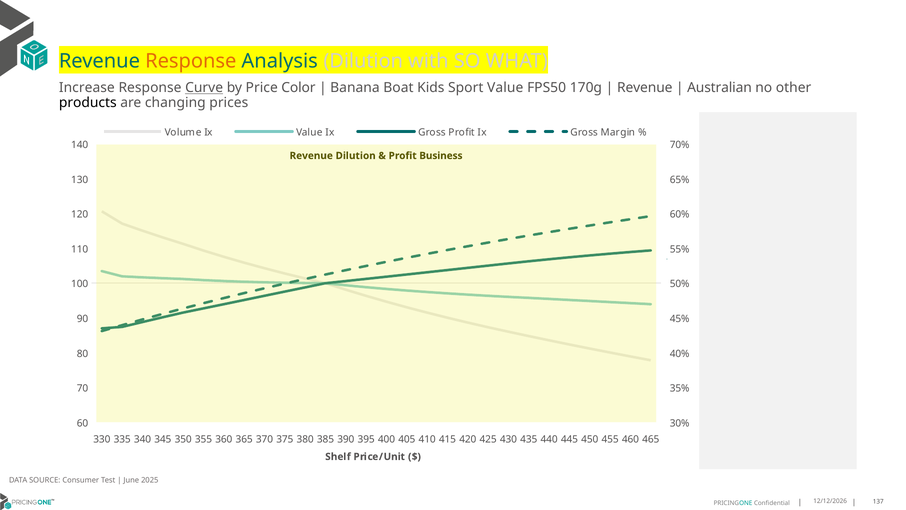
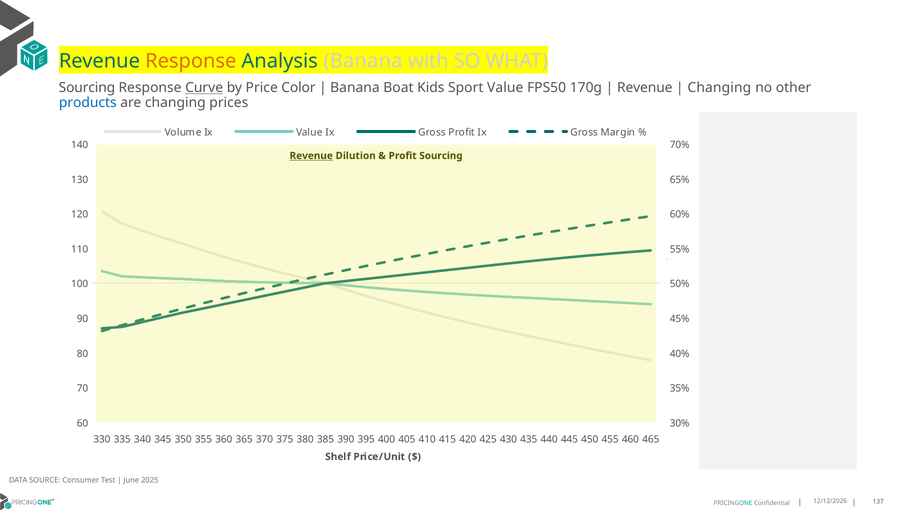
Analysis Dilution: Dilution -> Banana
Increase at (87, 88): Increase -> Sourcing
Australian at (719, 88): Australian -> Changing
products colour: black -> blue
Revenue at (311, 156) underline: none -> present
Profit Business: Business -> Sourcing
